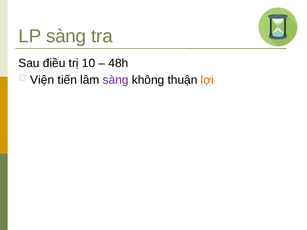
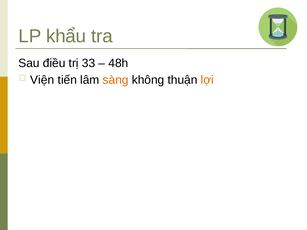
LP sàng: sàng -> khẩu
10: 10 -> 33
sàng at (116, 80) colour: purple -> orange
